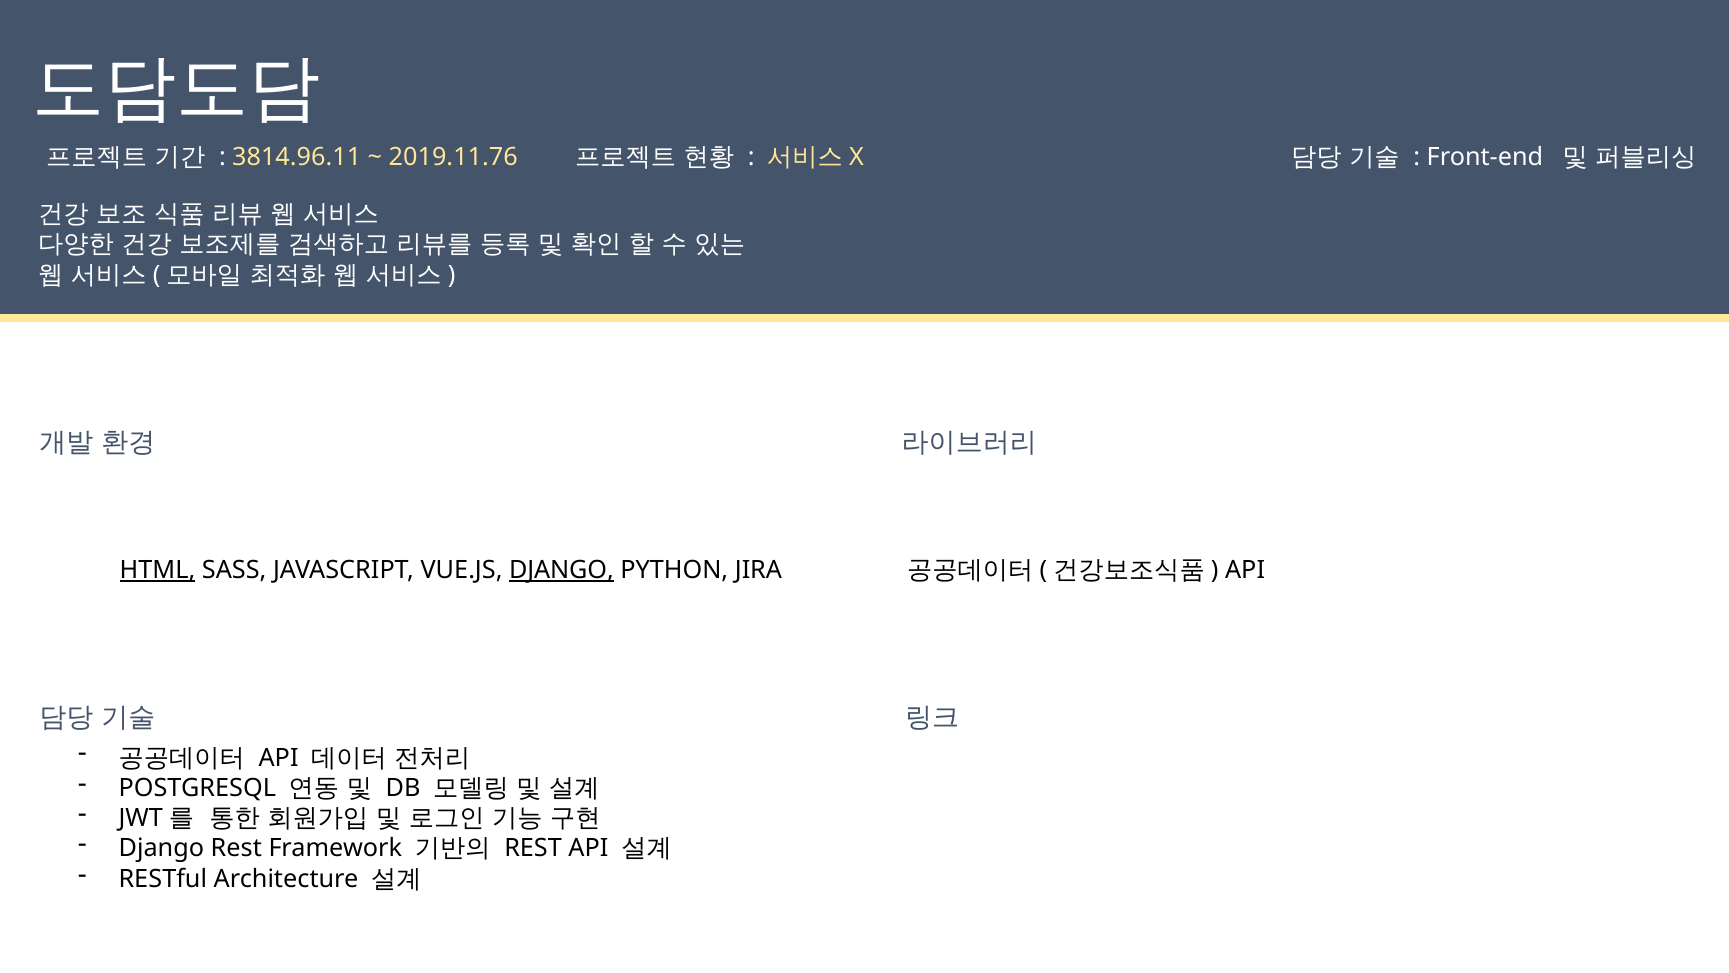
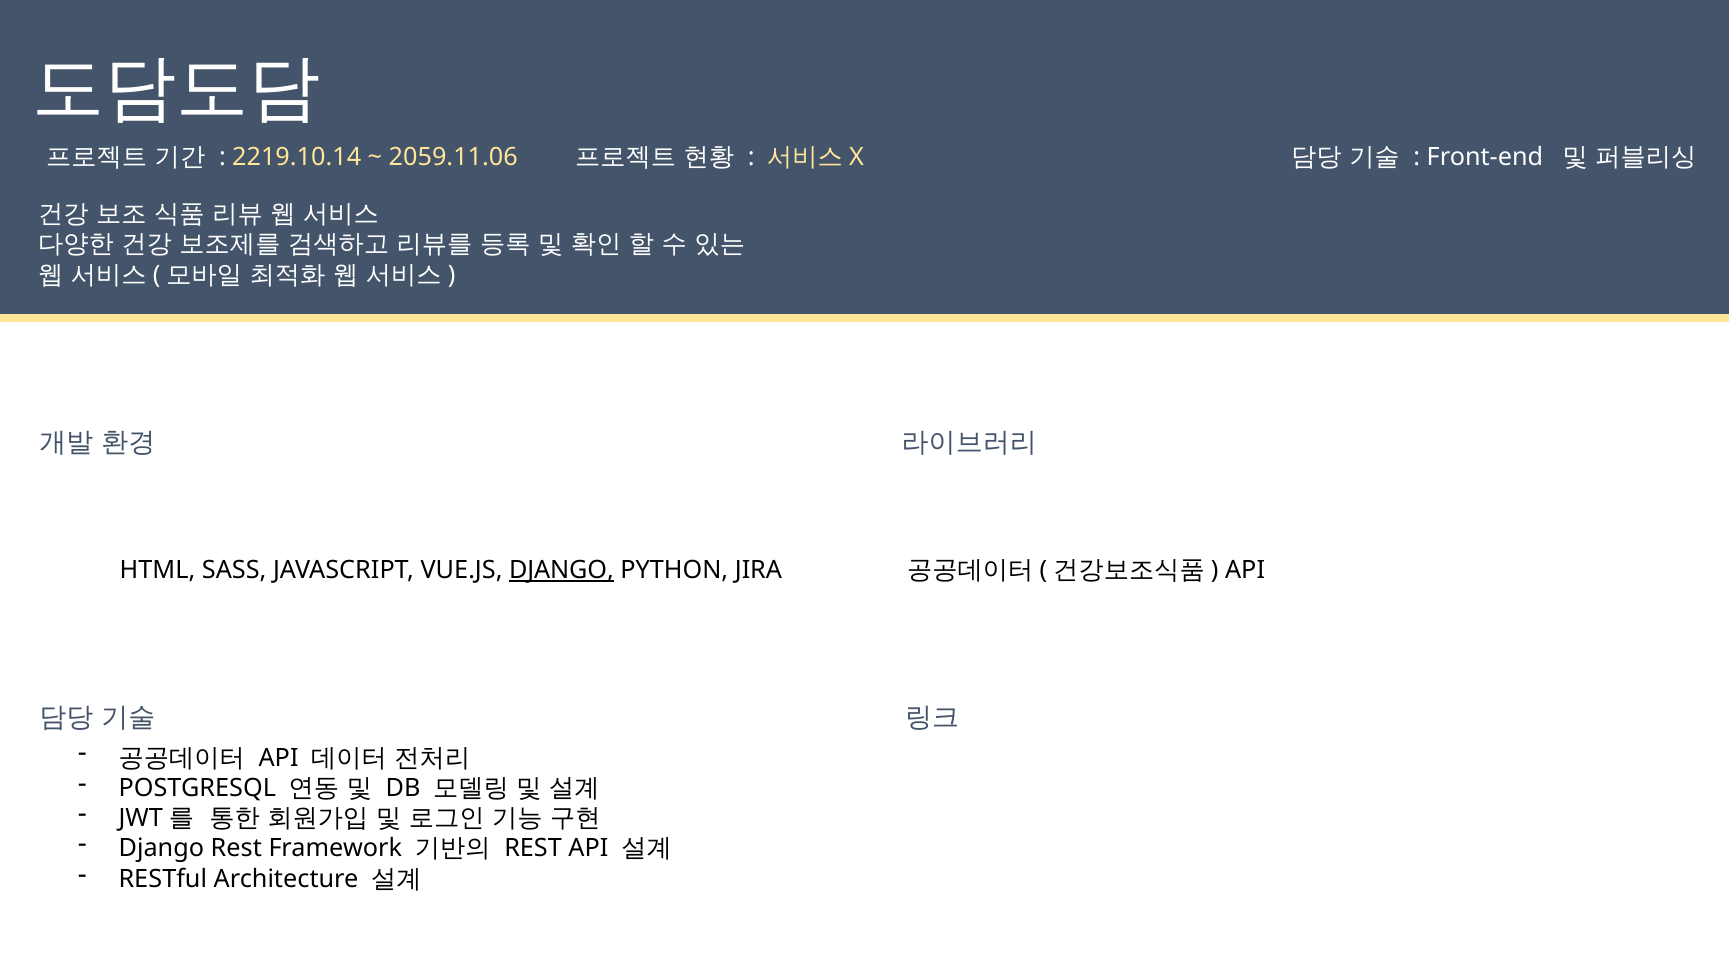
3814.96.11: 3814.96.11 -> 2219.10.14
2019.11.76: 2019.11.76 -> 2059.11.06
HTML underline: present -> none
